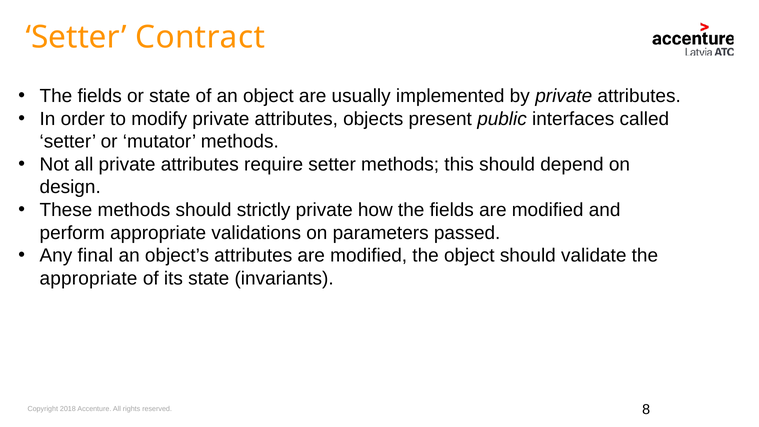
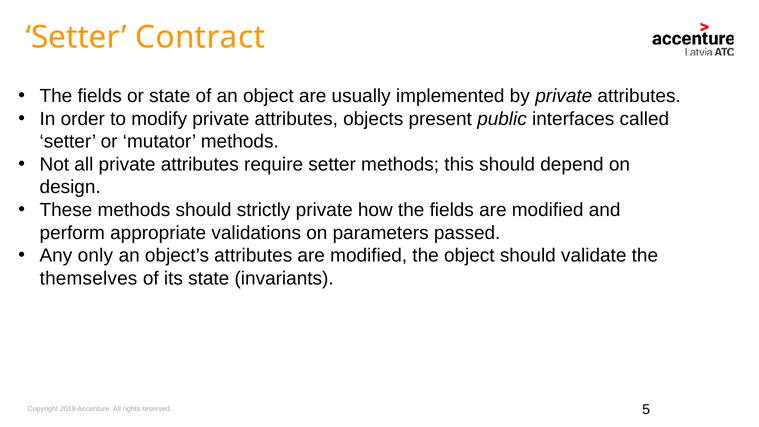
final: final -> only
appropriate at (89, 278): appropriate -> themselves
8: 8 -> 5
